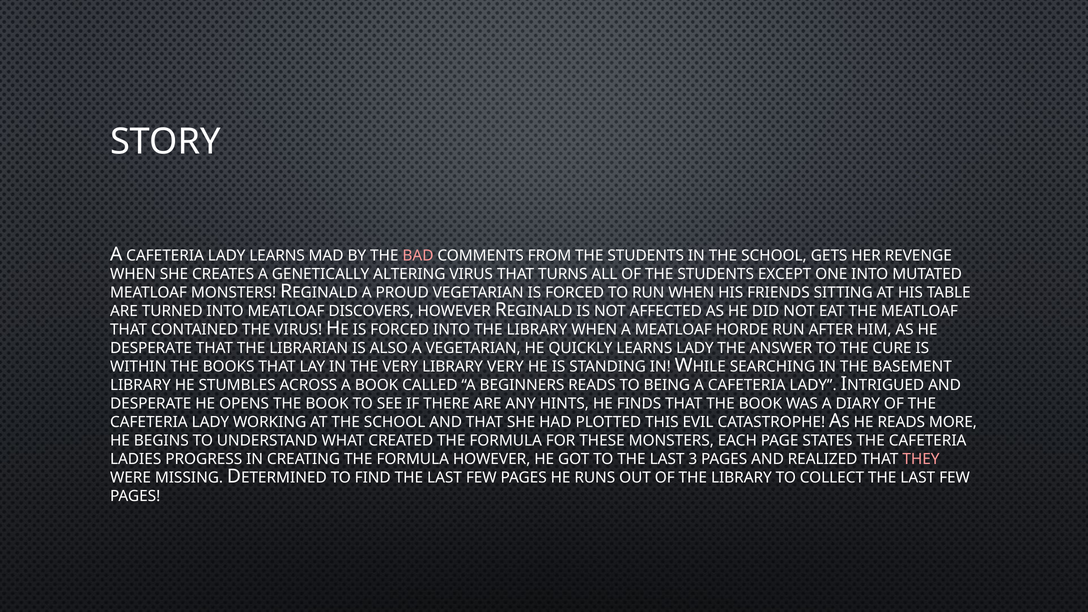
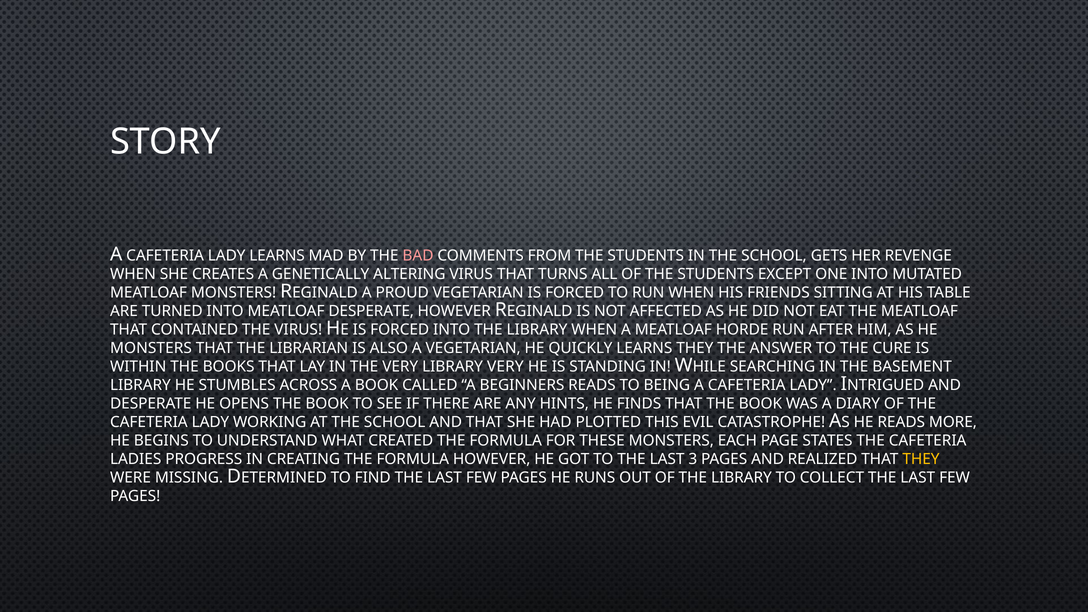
MEATLOAF DISCOVERS: DISCOVERS -> DESPERATE
DESPERATE at (151, 348): DESPERATE -> MONSTERS
LEARNS LADY: LADY -> THEY
THEY at (921, 459) colour: pink -> yellow
